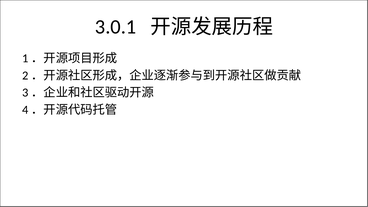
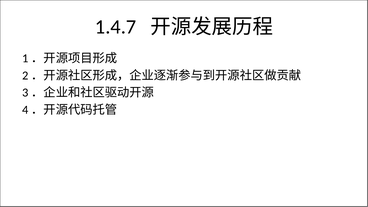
3.0.1: 3.0.1 -> 1.4.7
